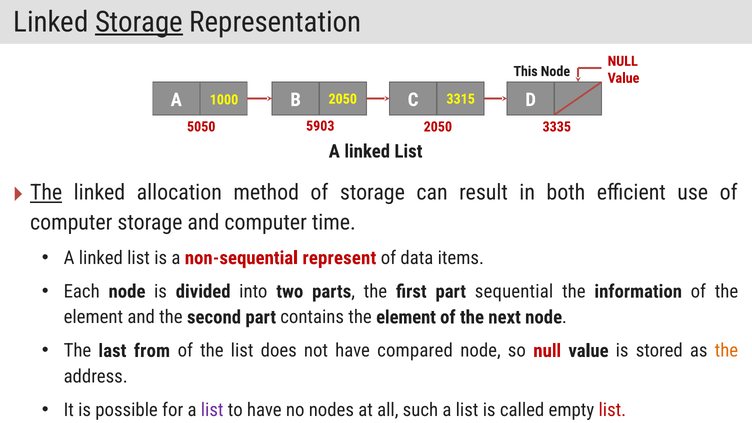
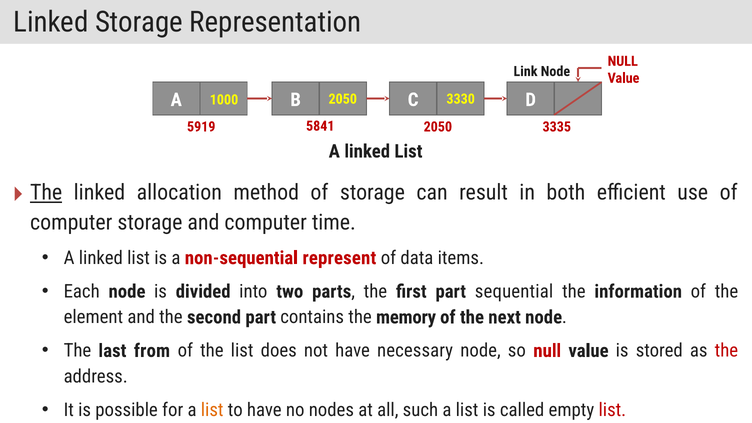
Storage at (139, 22) underline: present -> none
This: This -> Link
3315: 3315 -> 3330
5903: 5903 -> 5841
5050: 5050 -> 5919
contains the element: element -> memory
compared: compared -> necessary
the at (726, 351) colour: orange -> red
list at (212, 410) colour: purple -> orange
